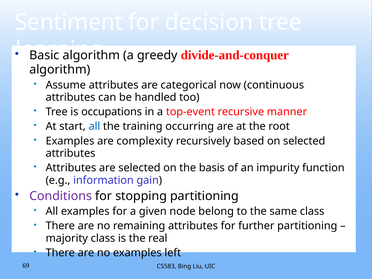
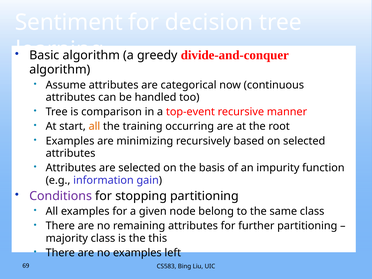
occupations: occupations -> comparison
all at (94, 126) colour: blue -> orange
complexity: complexity -> minimizing
real: real -> this
